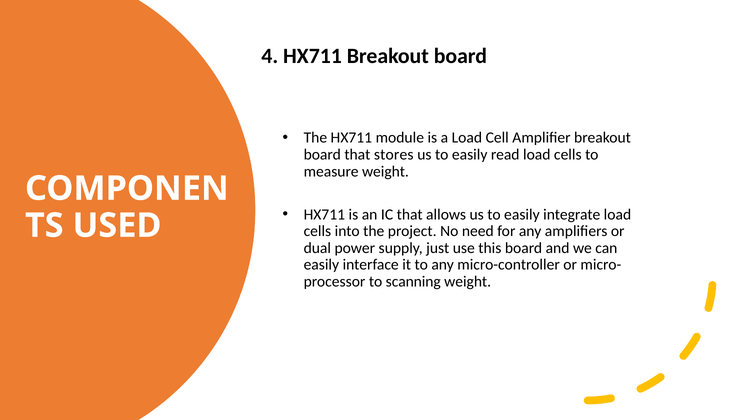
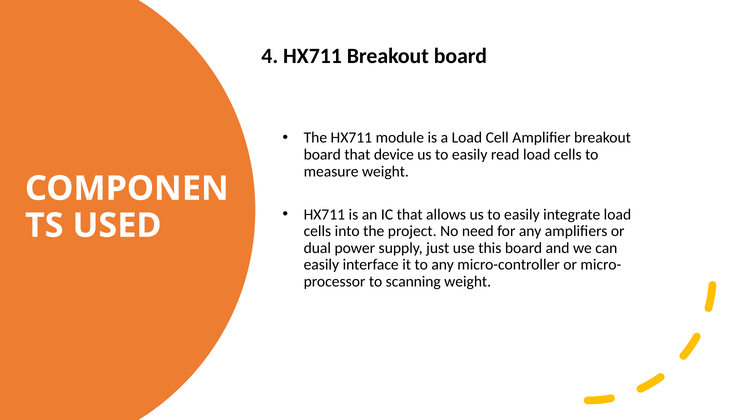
stores: stores -> device
